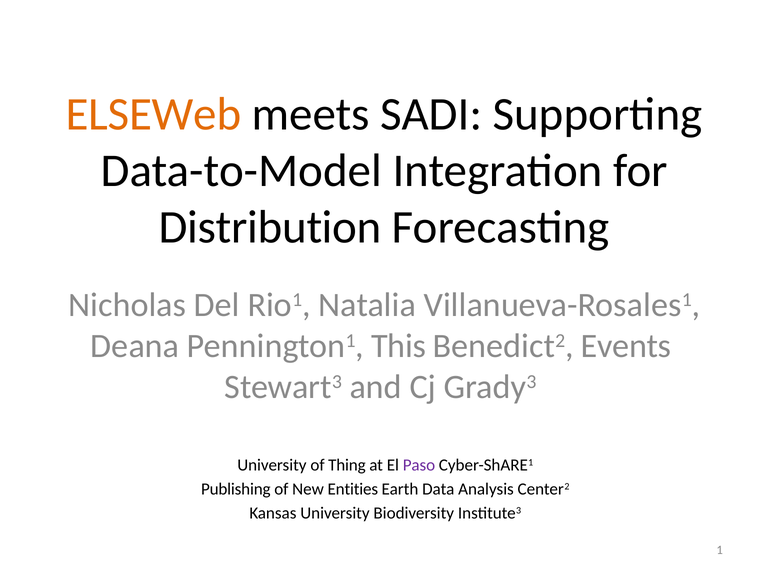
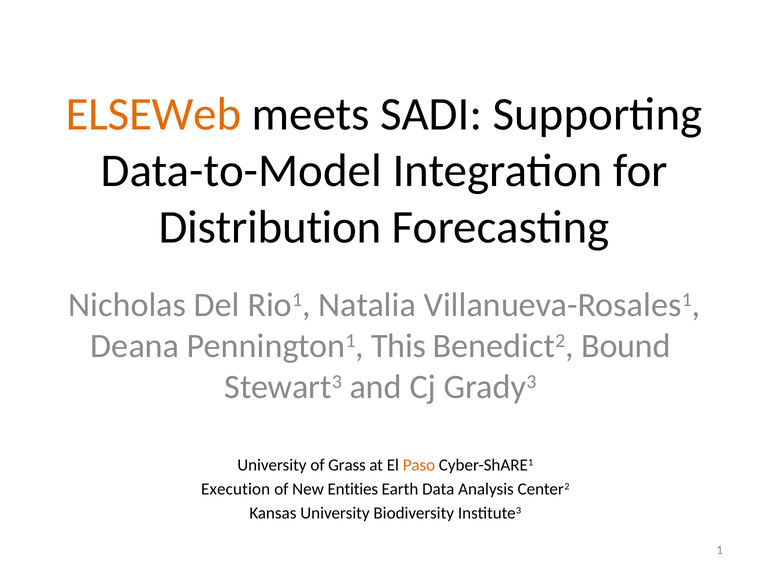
Events: Events -> Bound
Thing: Thing -> Grass
Paso colour: purple -> orange
Publishing: Publishing -> Execution
